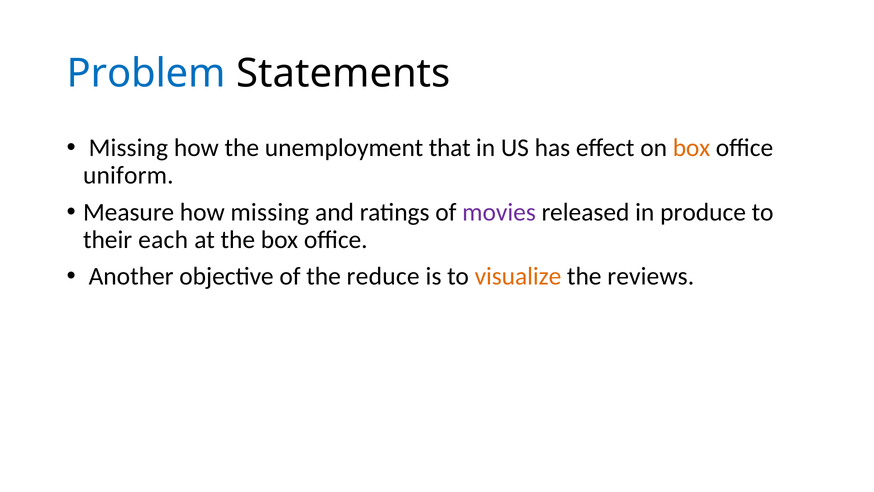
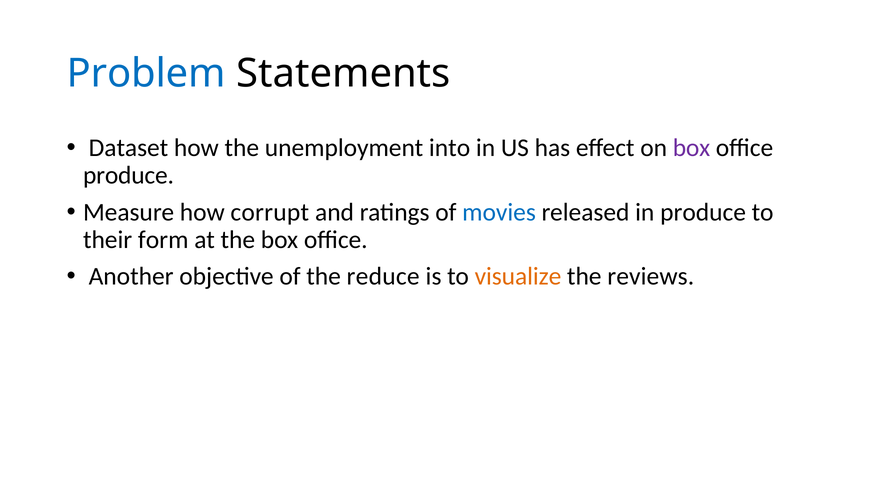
Missing at (128, 148): Missing -> Dataset
that: that -> into
box at (692, 148) colour: orange -> purple
uniform at (128, 175): uniform -> produce
how missing: missing -> corrupt
movies colour: purple -> blue
each: each -> form
